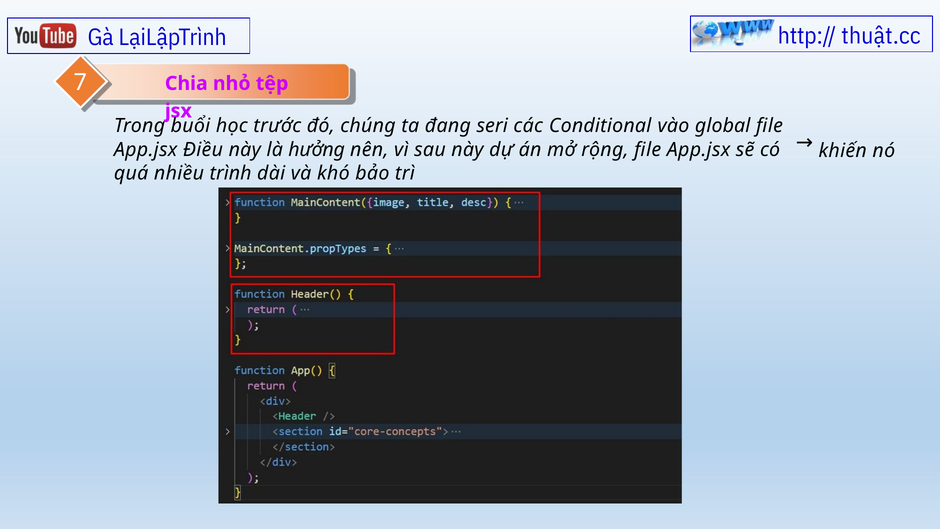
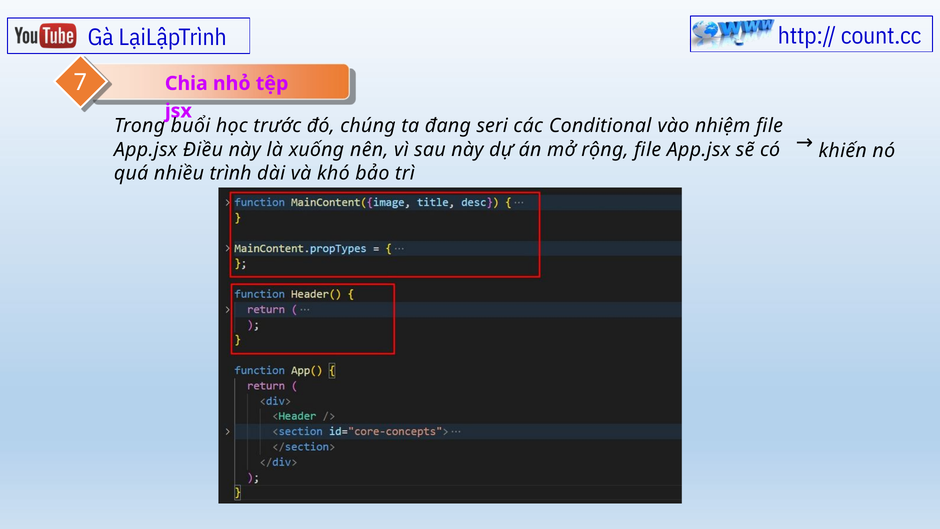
thuật.cc: thuật.cc -> count.cc
global: global -> nhiệm
hưởng: hưởng -> xuống
